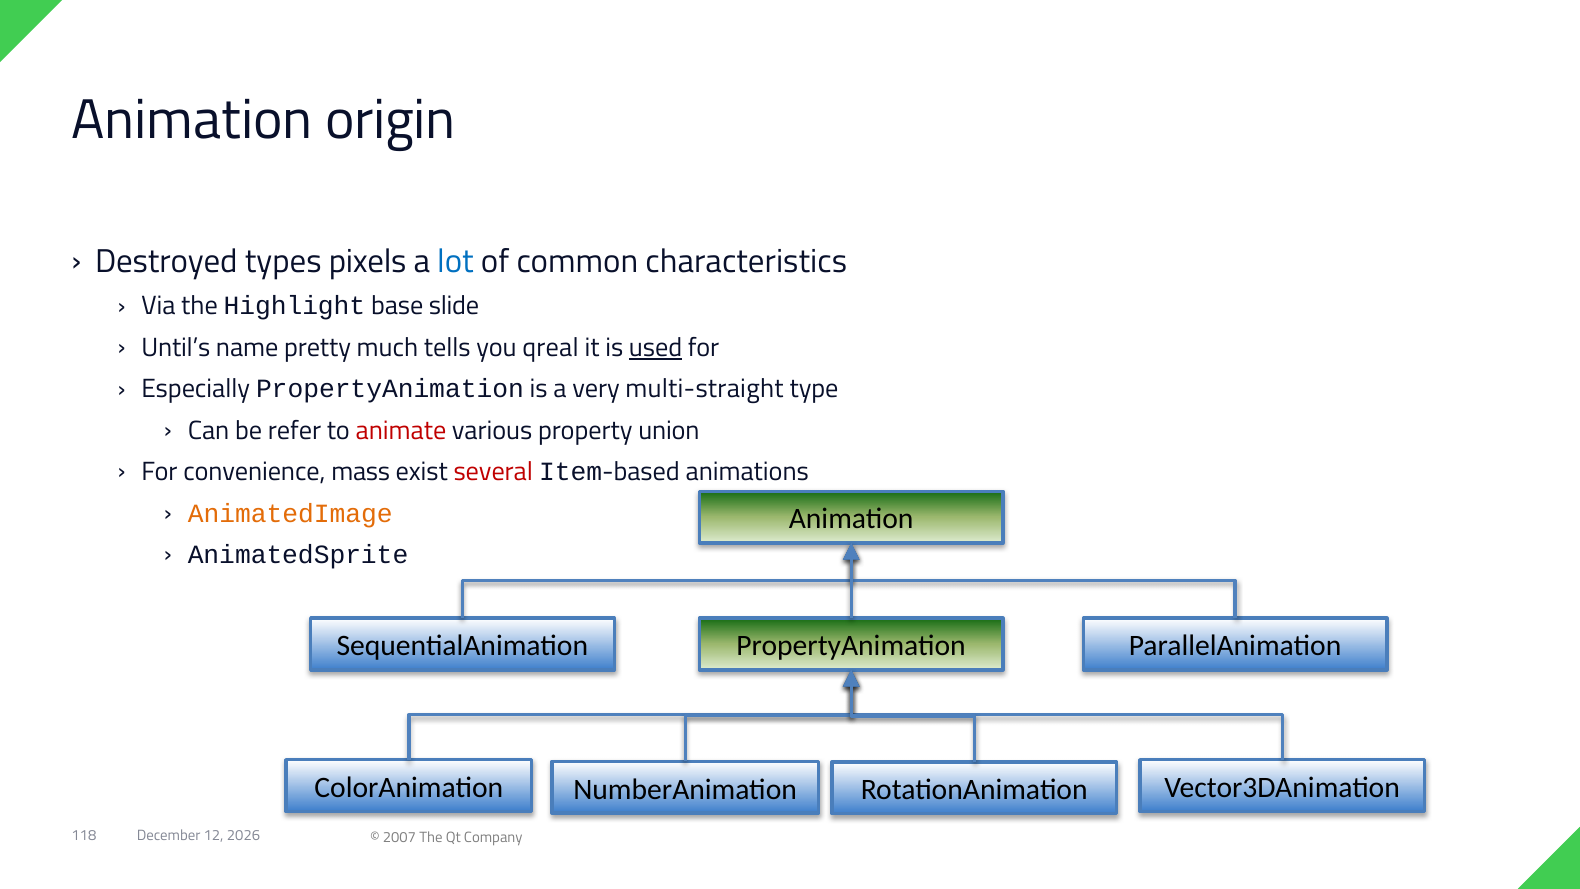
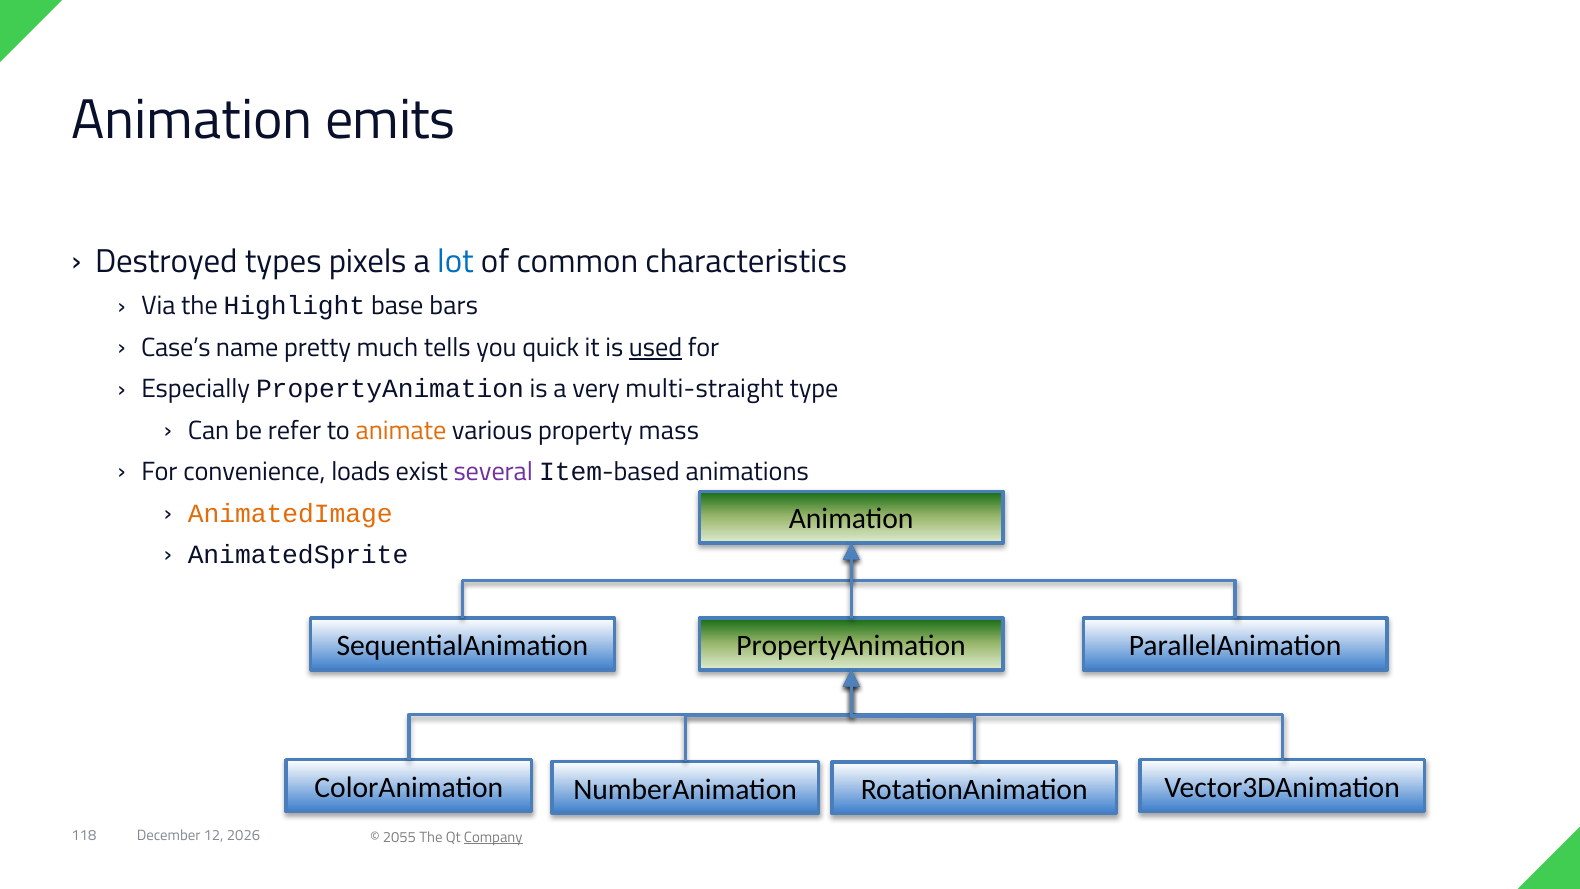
origin: origin -> emits
slide: slide -> bars
Until’s: Until’s -> Case’s
qreal: qreal -> quick
animate colour: red -> orange
union: union -> mass
mass: mass -> loads
several colour: red -> purple
2007: 2007 -> 2055
Company underline: none -> present
